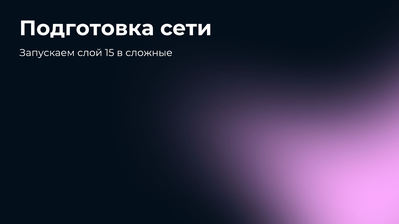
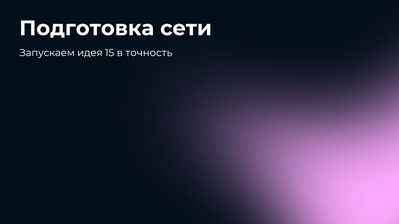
слой: слой -> идея
сложные: сложные -> точность
